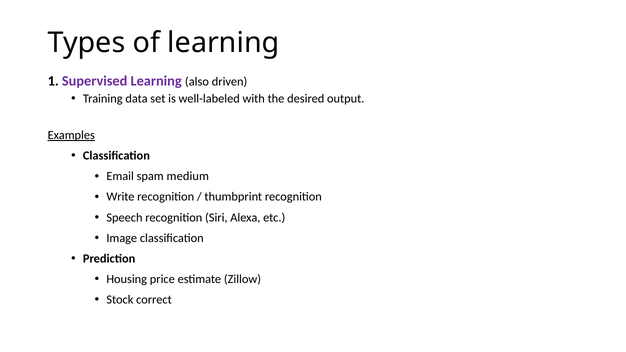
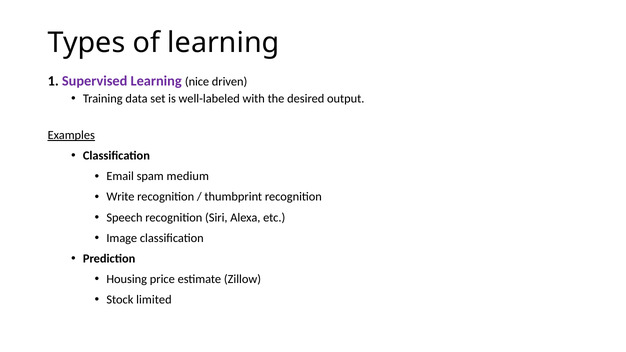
also: also -> nice
correct: correct -> limited
